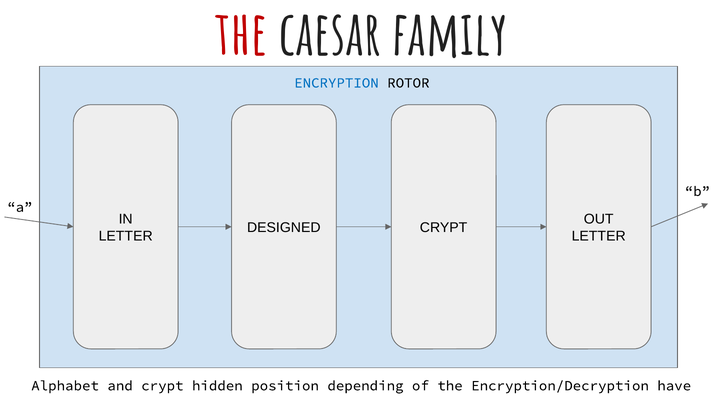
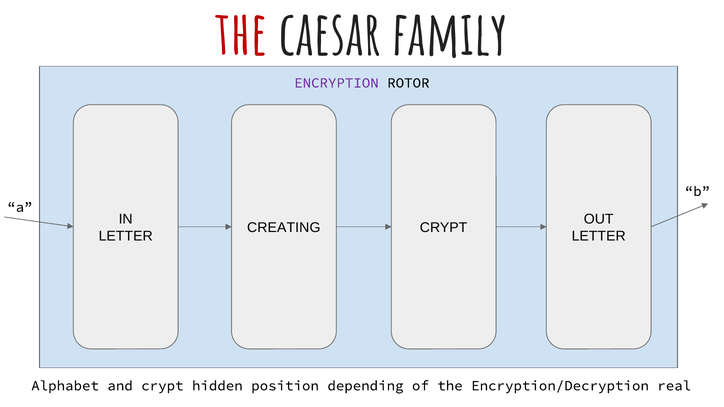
ENCRYPTION colour: blue -> purple
DESIGNED: DESIGNED -> CREATING
have: have -> real
